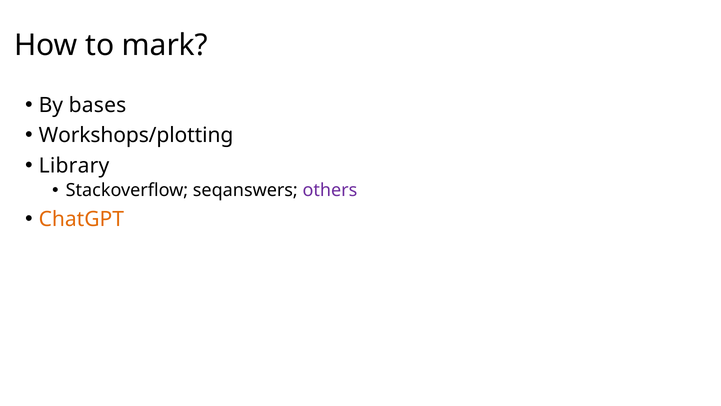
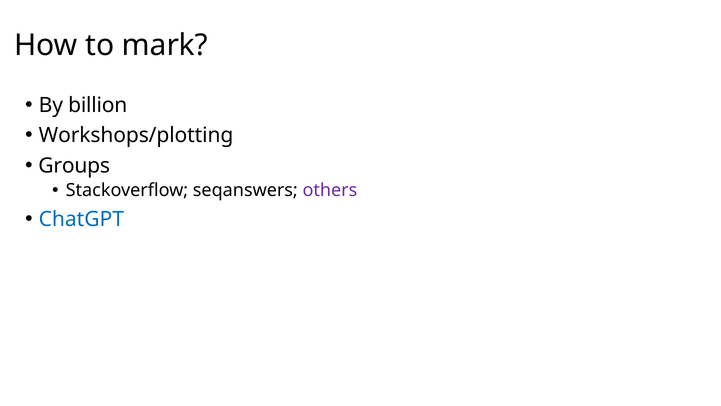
bases: bases -> billion
Library: Library -> Groups
ChatGPT colour: orange -> blue
